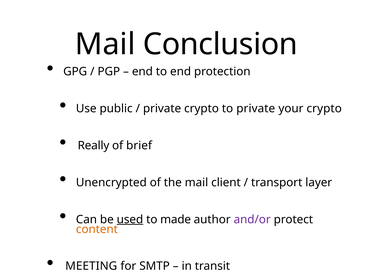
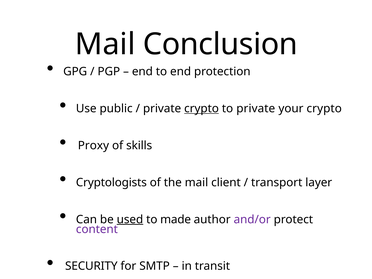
crypto at (202, 109) underline: none -> present
Really: Really -> Proxy
brief: brief -> skills
Unencrypted: Unencrypted -> Cryptologists
content colour: orange -> purple
MEETING: MEETING -> SECURITY
